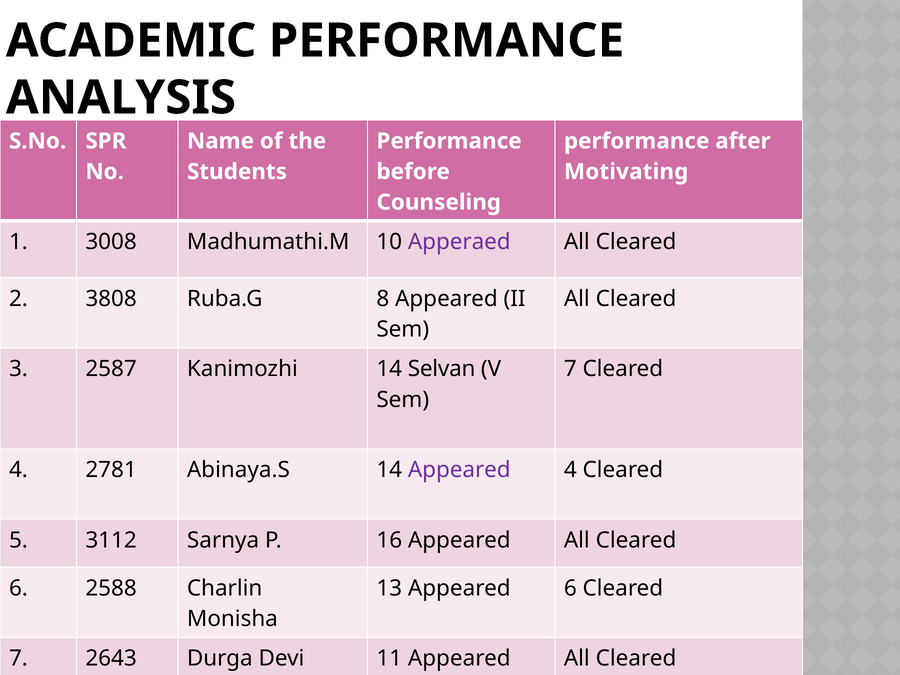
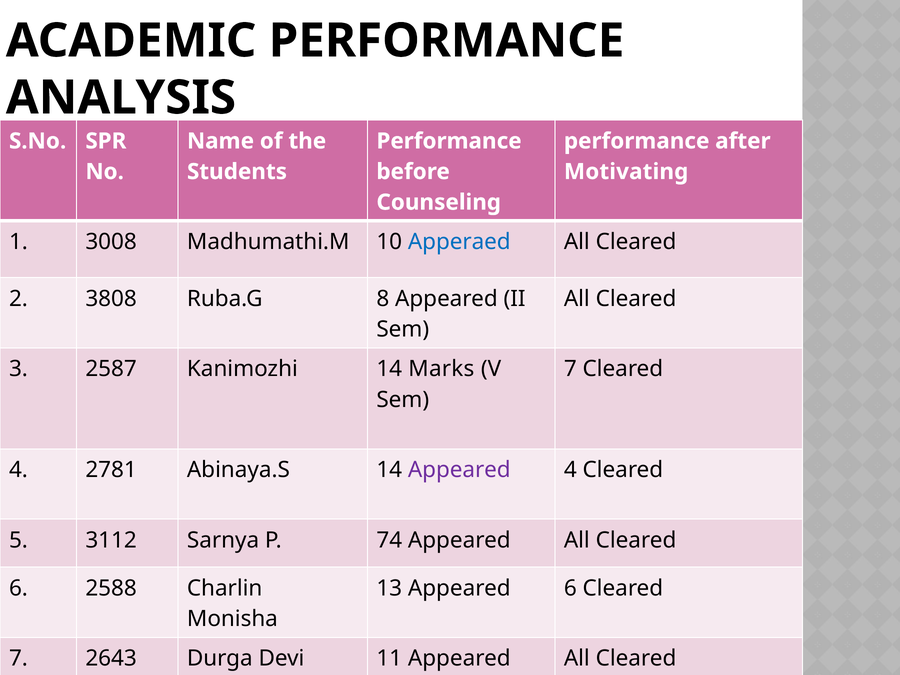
Apperaed at (459, 242) colour: purple -> blue
Selvan: Selvan -> Marks
16: 16 -> 74
